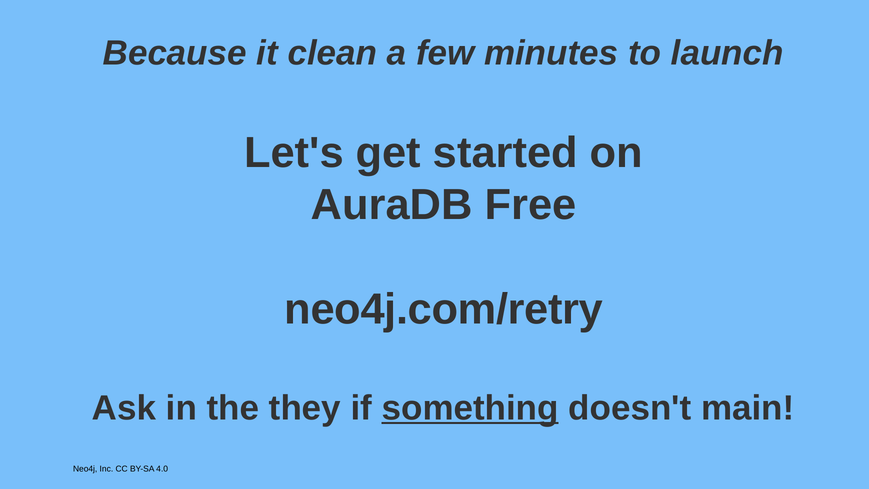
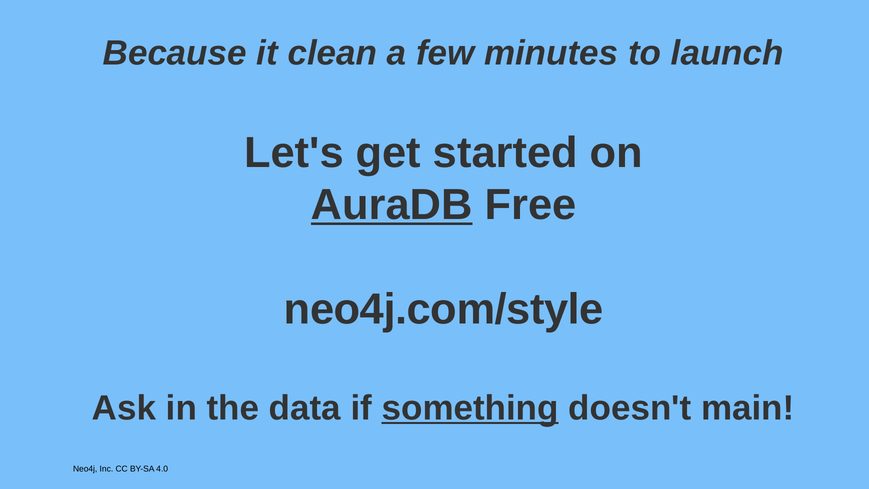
AuraDB underline: none -> present
neo4j.com/retry: neo4j.com/retry -> neo4j.com/style
they: they -> data
